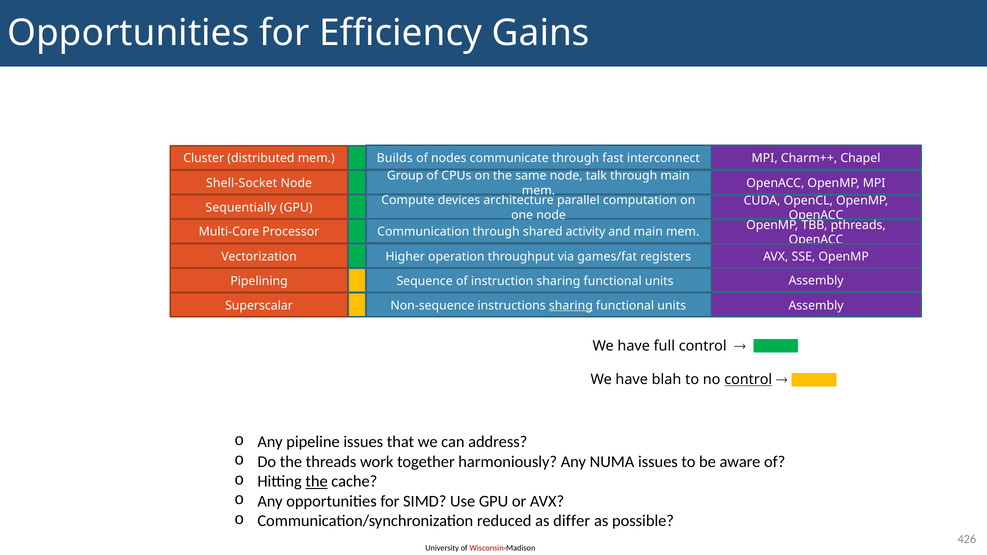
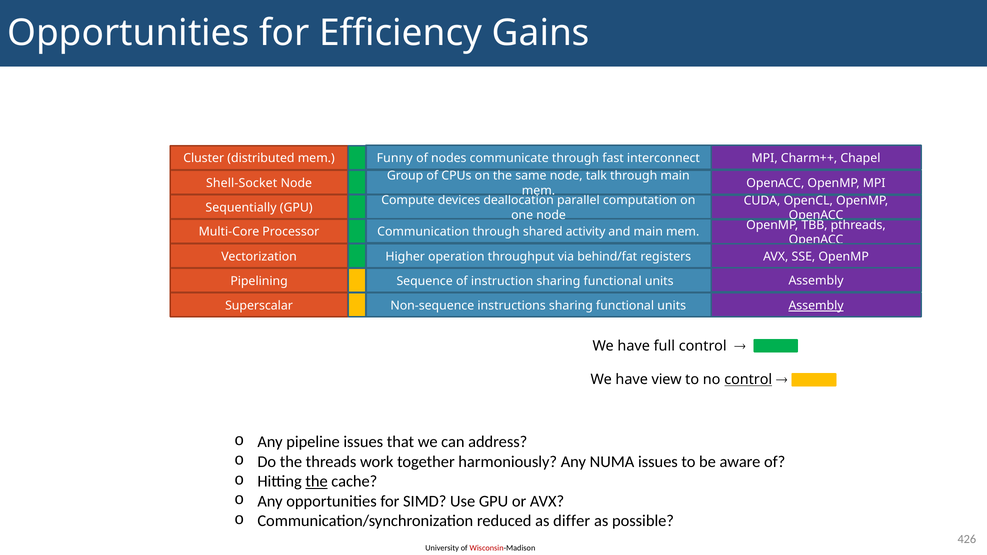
Builds: Builds -> Funny
architecture: architecture -> deallocation
games/fat: games/fat -> behind/fat
sharing at (571, 306) underline: present -> none
Assembly at (816, 306) underline: none -> present
blah: blah -> view
